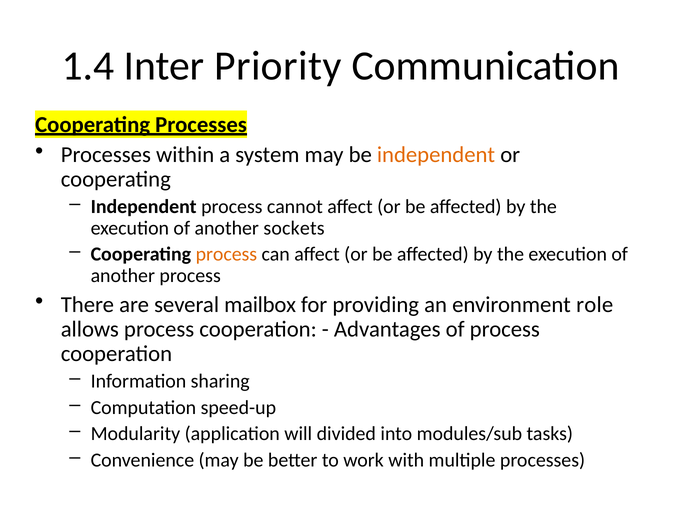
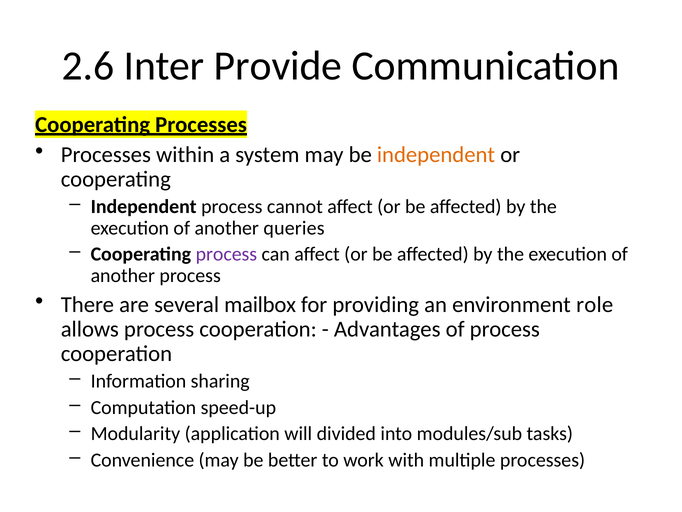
1.4: 1.4 -> 2.6
Priority: Priority -> Provide
sockets: sockets -> queries
process at (226, 254) colour: orange -> purple
